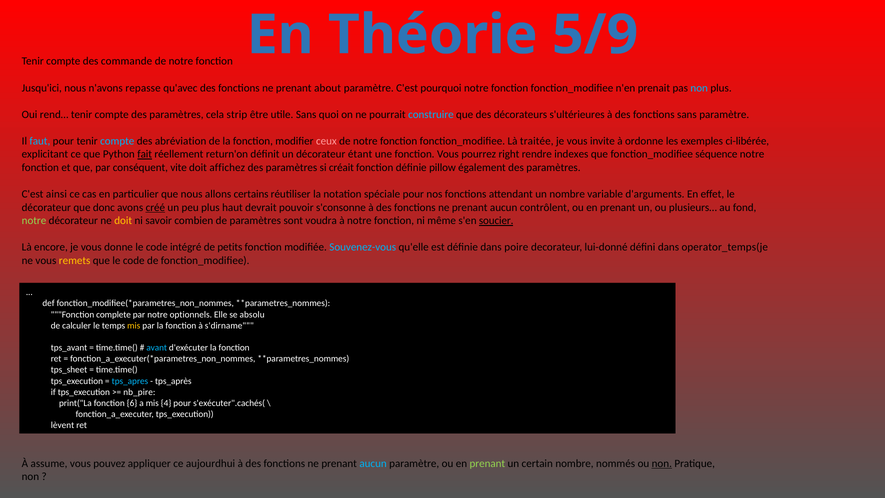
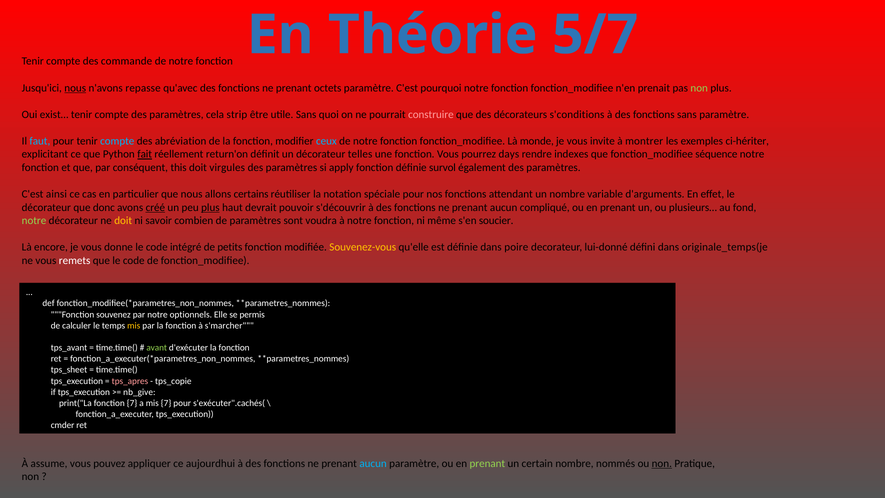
5/9: 5/9 -> 5/7
nous at (75, 88) underline: none -> present
about: about -> octets
non at (699, 88) colour: light blue -> light green
rend…: rend… -> exist…
construire colour: light blue -> pink
s'ultérieures: s'ultérieures -> s'conditions
ceux colour: pink -> light blue
traitée: traitée -> monde
ordonne: ordonne -> montrer
ci-libérée: ci-libérée -> ci-hériter
étant: étant -> telles
right: right -> days
vite: vite -> this
affichez: affichez -> virgules
créait: créait -> apply
pillow: pillow -> survol
plus at (210, 207) underline: none -> present
s'consonne: s'consonne -> s'découvrir
contrôlent: contrôlent -> compliqué
soucier underline: present -> none
Souvenez-vous colour: light blue -> yellow
operator_temps(je: operator_temps(je -> originale_temps(je
remets colour: yellow -> white
complete: complete -> souvenez
absolu: absolu -> permis
s'dirname: s'dirname -> s'marcher
avant colour: light blue -> light green
tps_apres colour: light blue -> pink
tps_après: tps_après -> tps_copie
nb_pire: nb_pire -> nb_give
fonction 6: 6 -> 7
mis 4: 4 -> 7
lèvent: lèvent -> cmder
